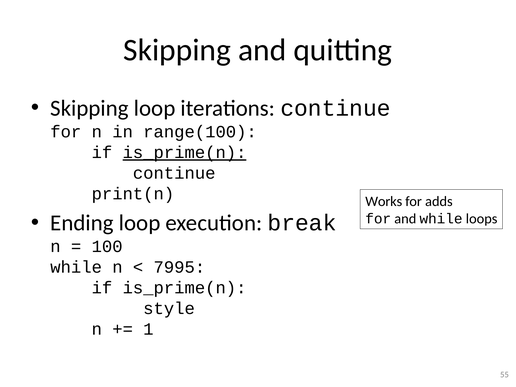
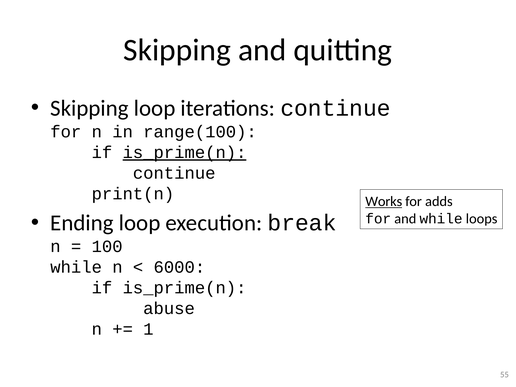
Works underline: none -> present
7995: 7995 -> 6000
style: style -> abuse
